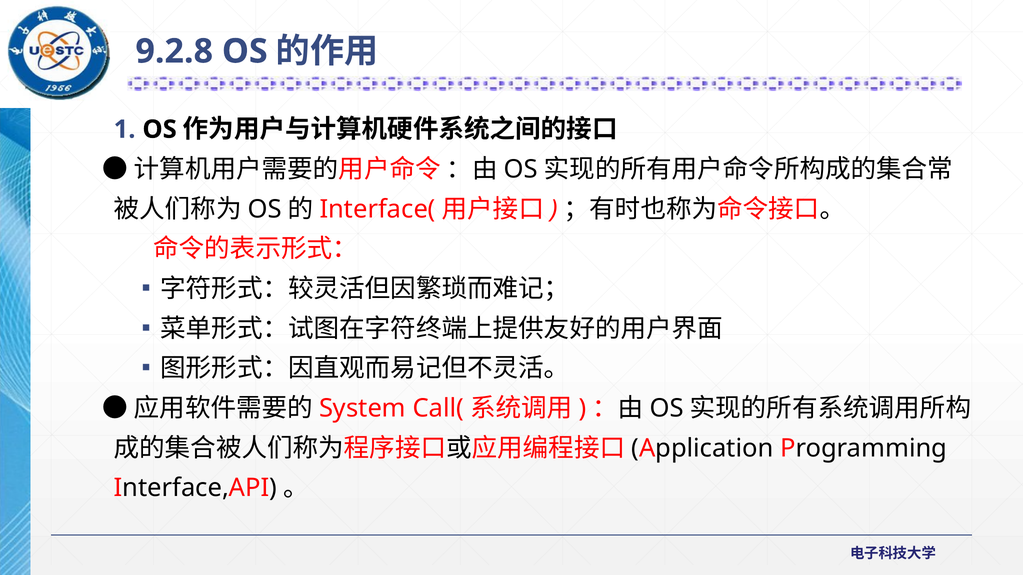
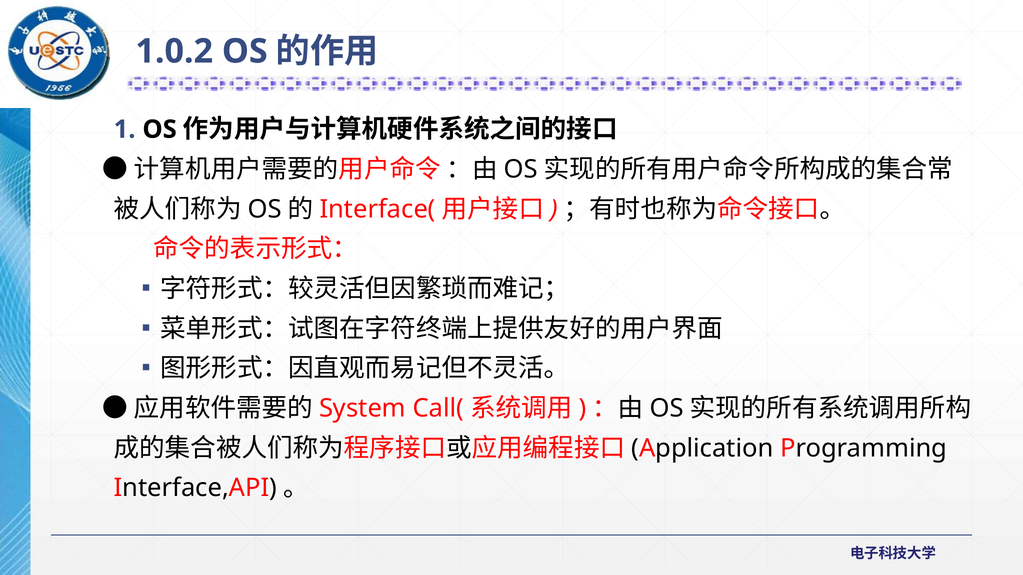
9.2.8: 9.2.8 -> 1.0.2
